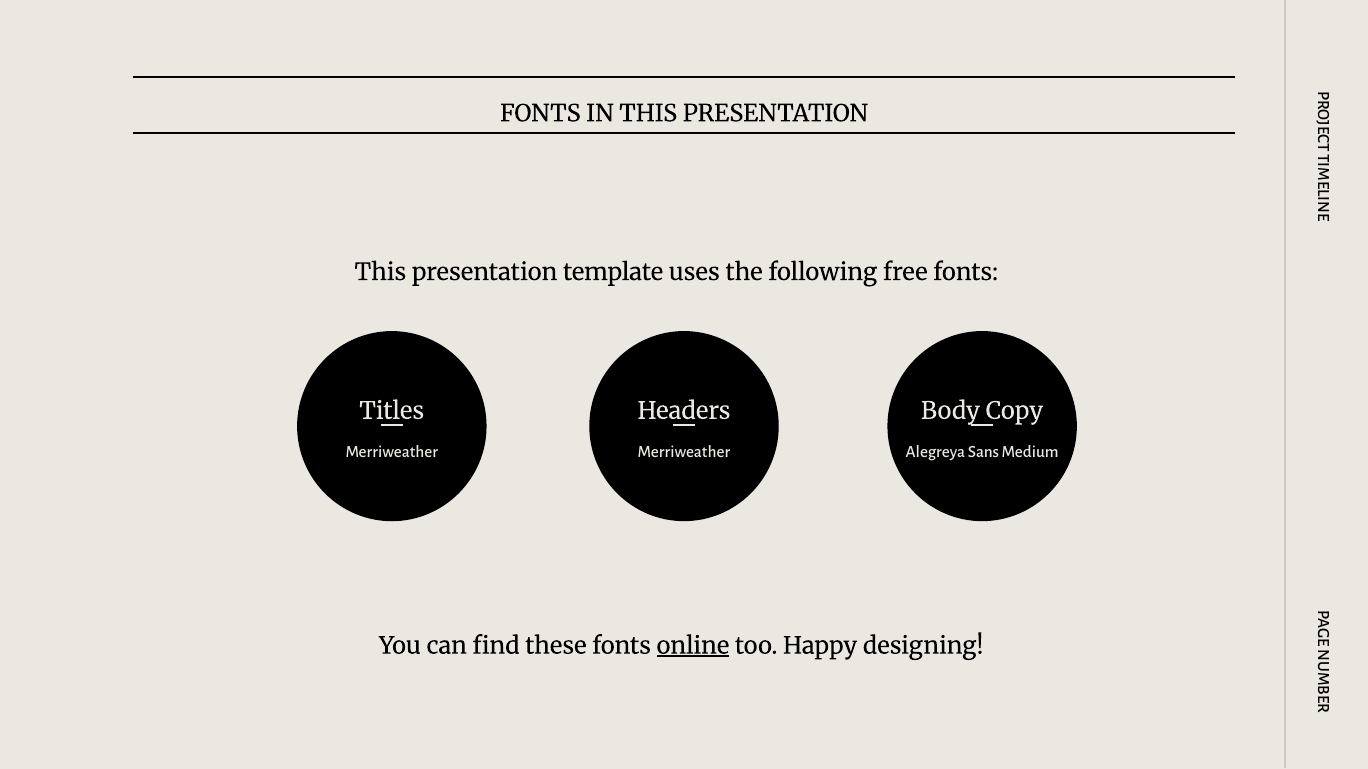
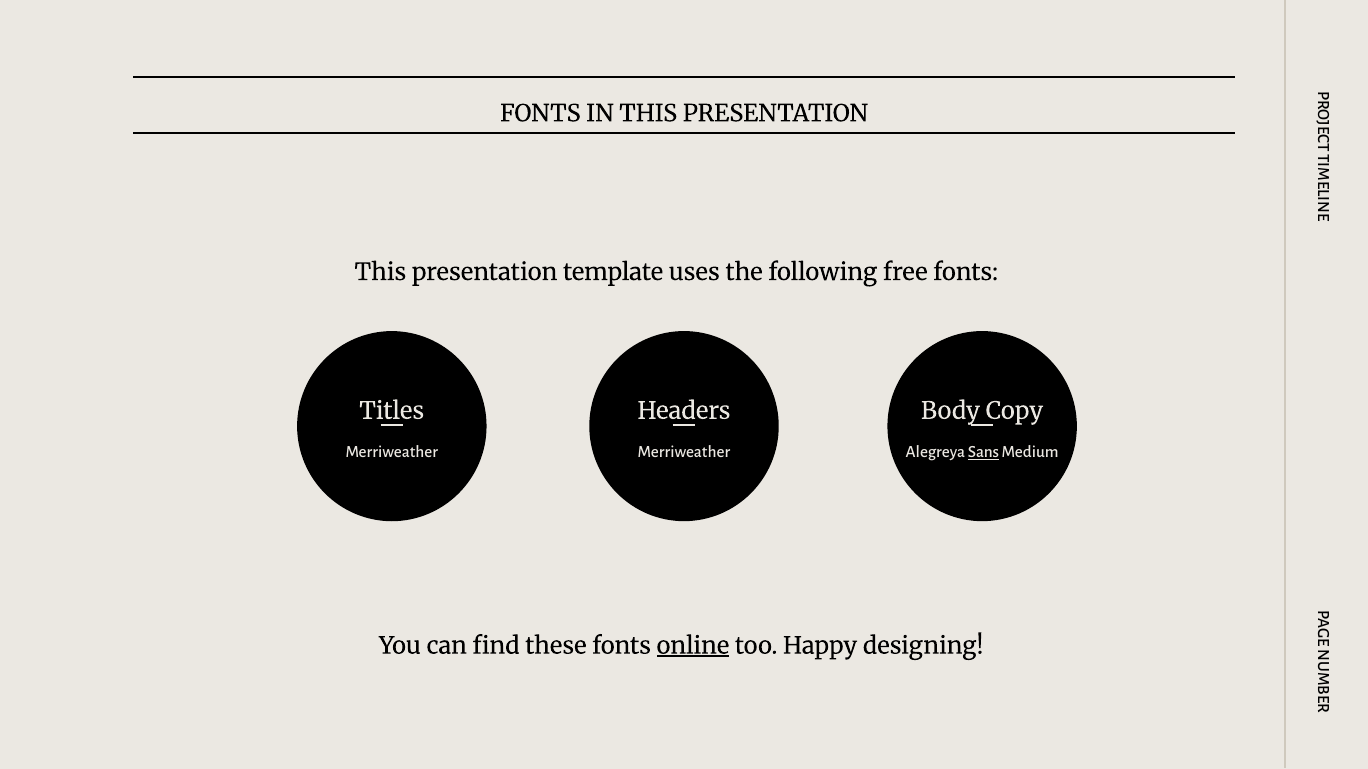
Sans underline: none -> present
